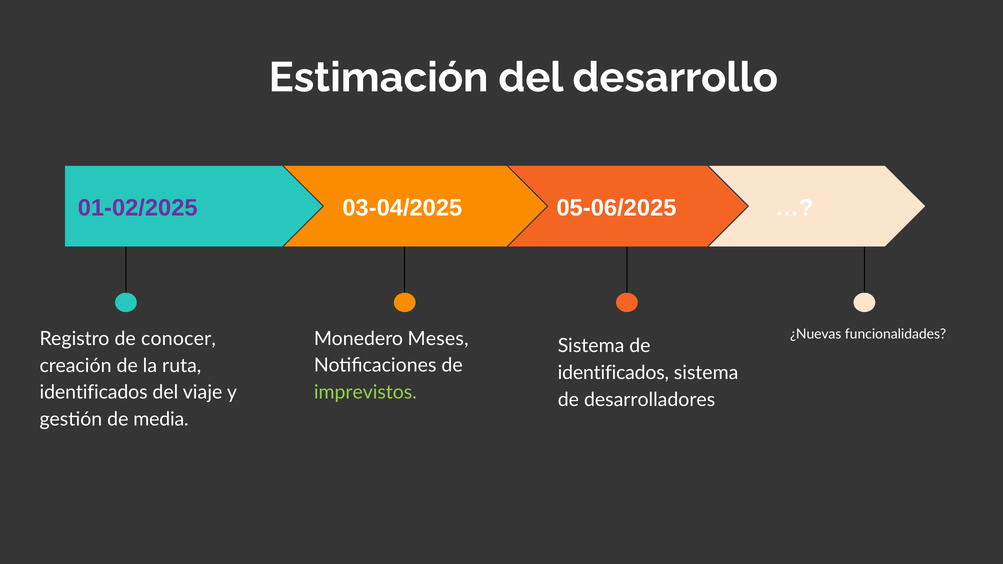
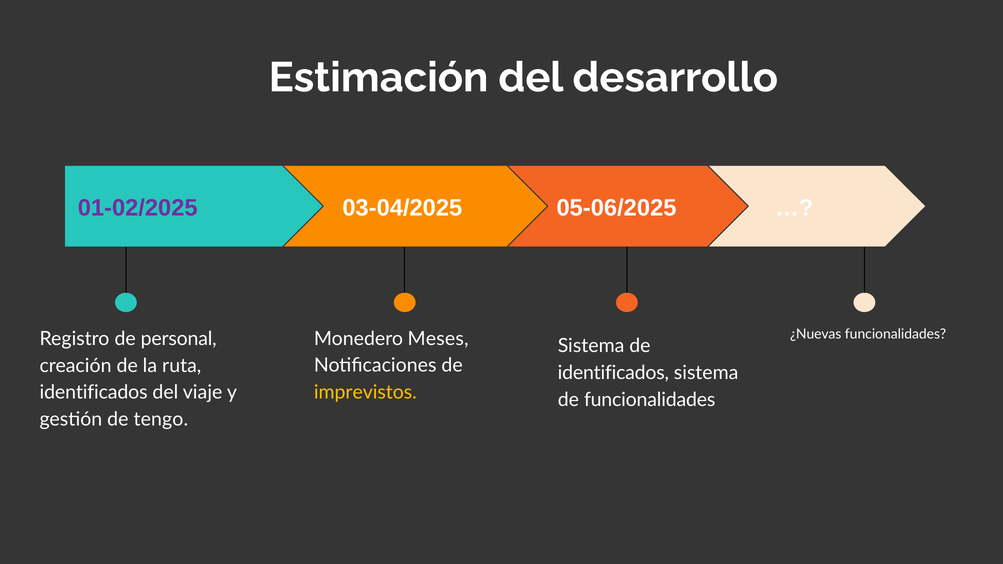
conocer: conocer -> personal
imprevistos colour: light green -> yellow
de desarrolladores: desarrolladores -> funcionalidades
media: media -> tengo
